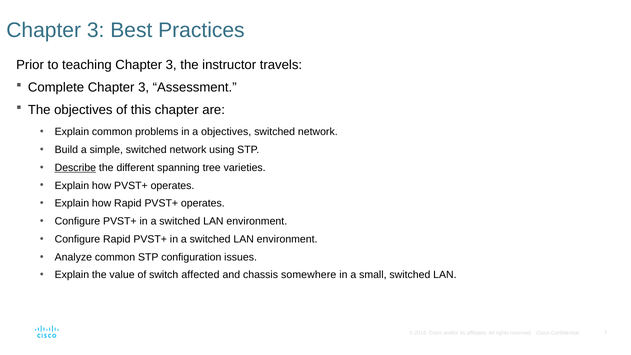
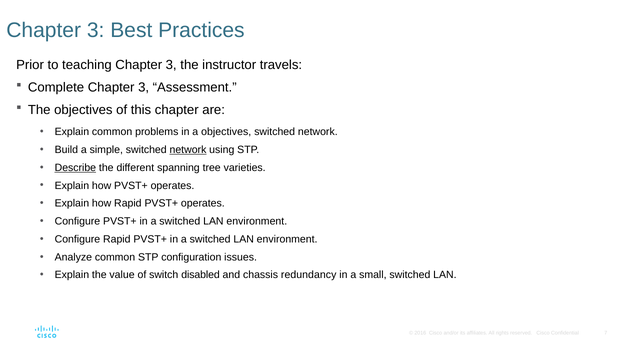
network at (188, 150) underline: none -> present
affected: affected -> disabled
somewhere: somewhere -> redundancy
